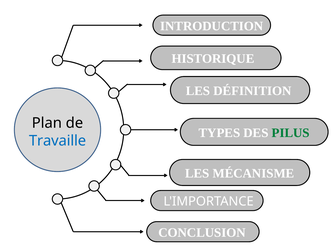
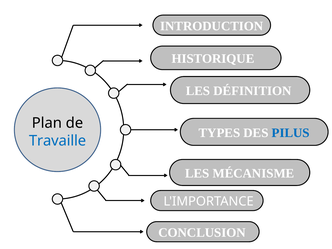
PILUS colour: green -> blue
